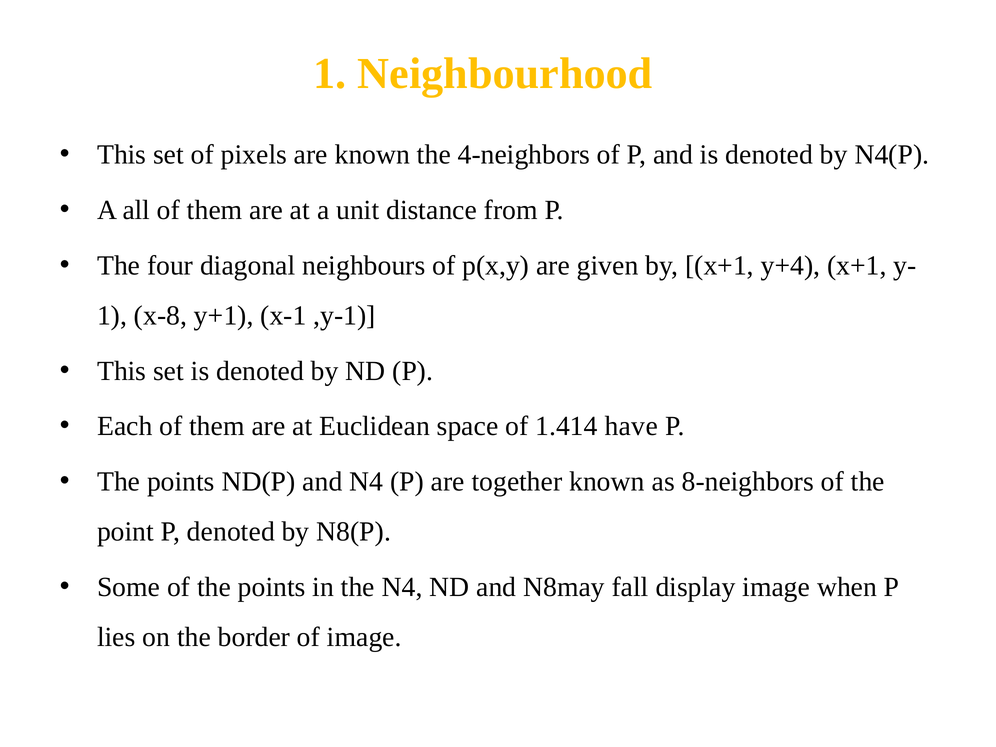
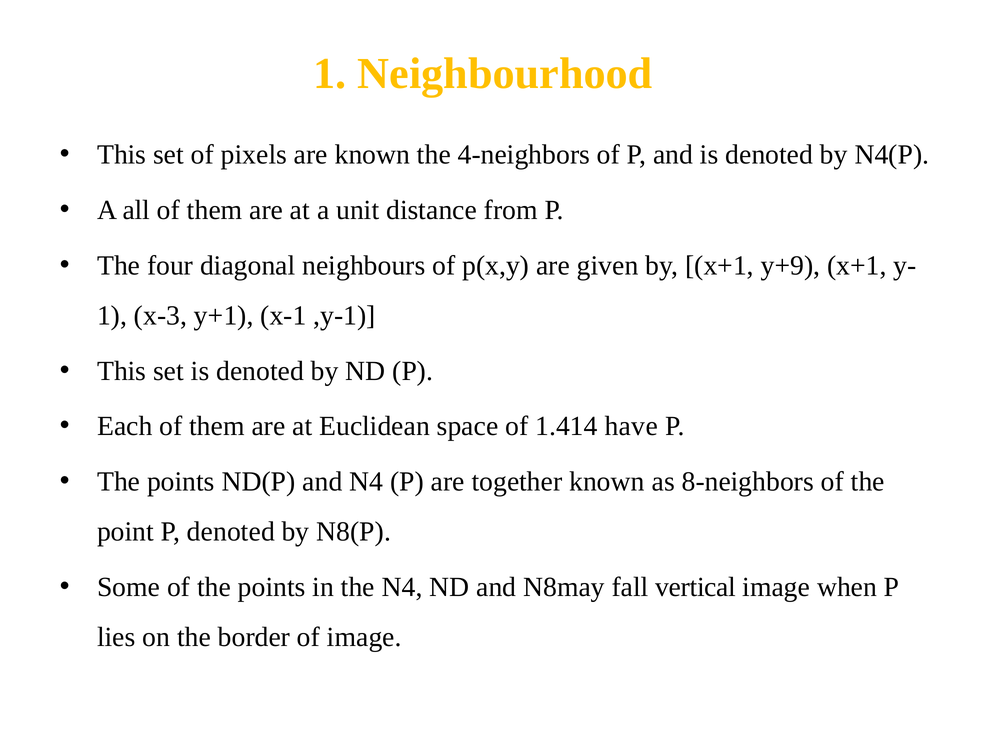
y+4: y+4 -> y+9
x-8: x-8 -> x-3
display: display -> vertical
